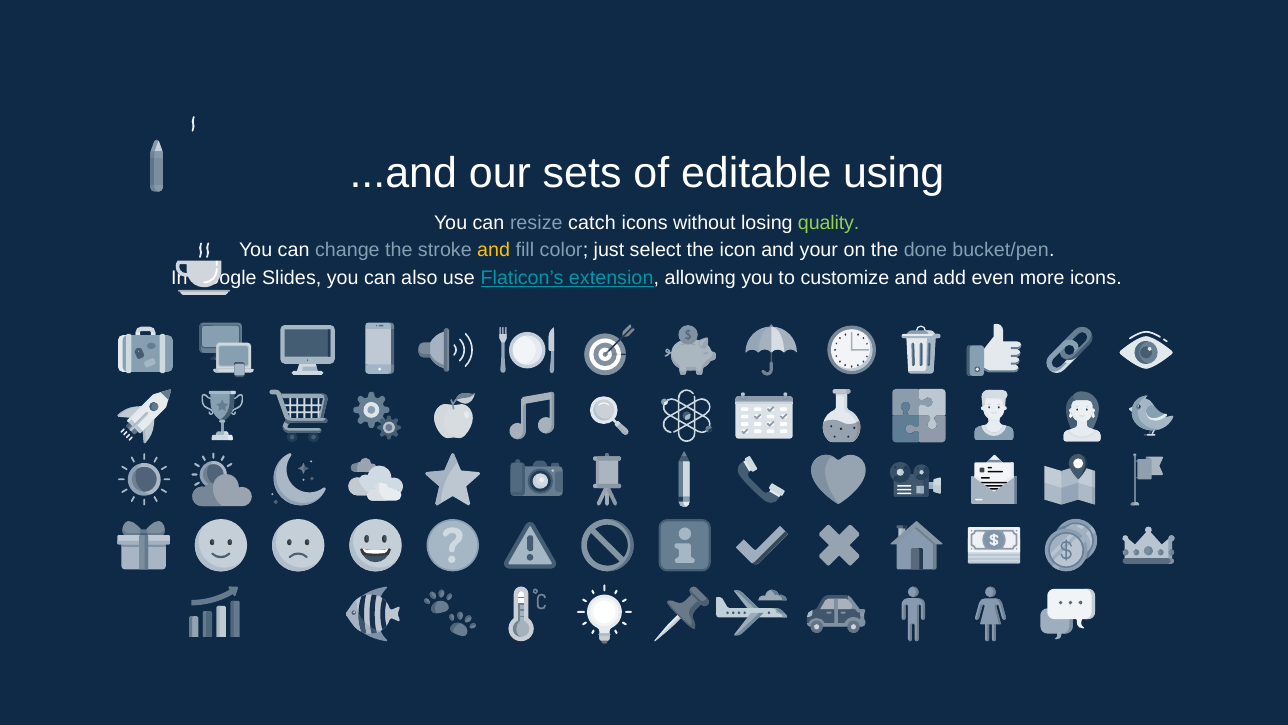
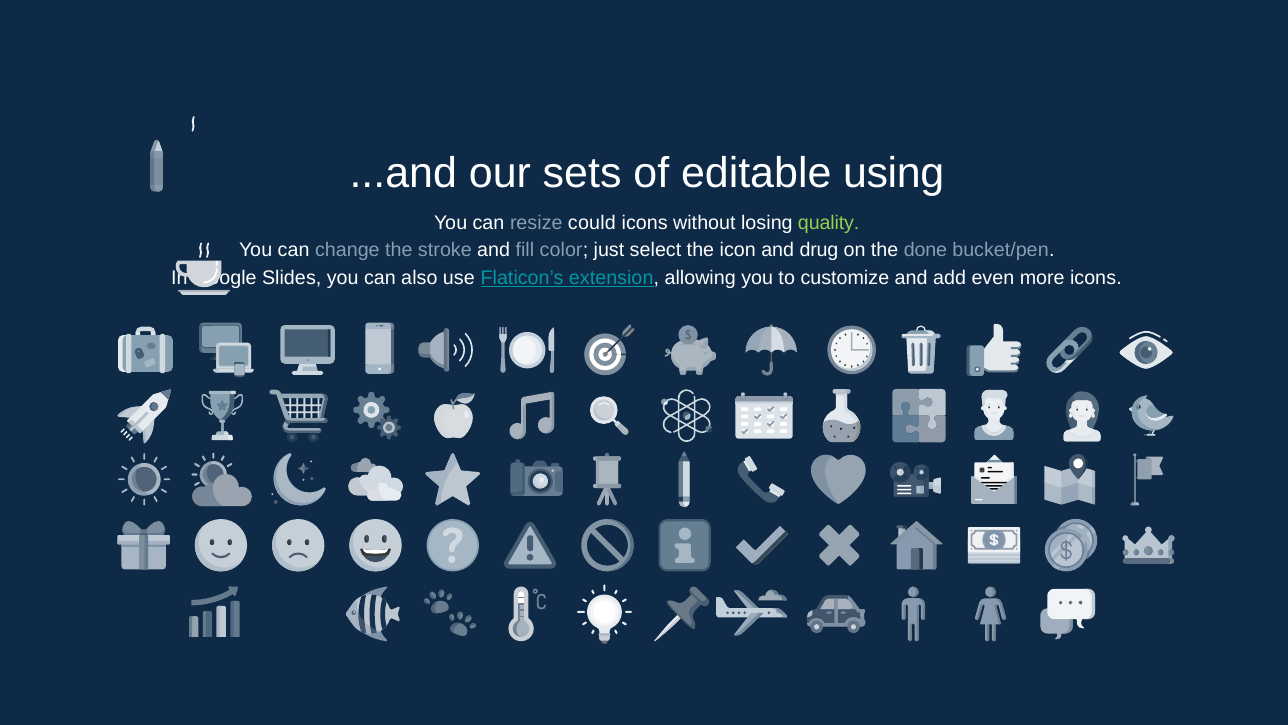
catch: catch -> could
and at (494, 250) colour: yellow -> white
your: your -> drug
